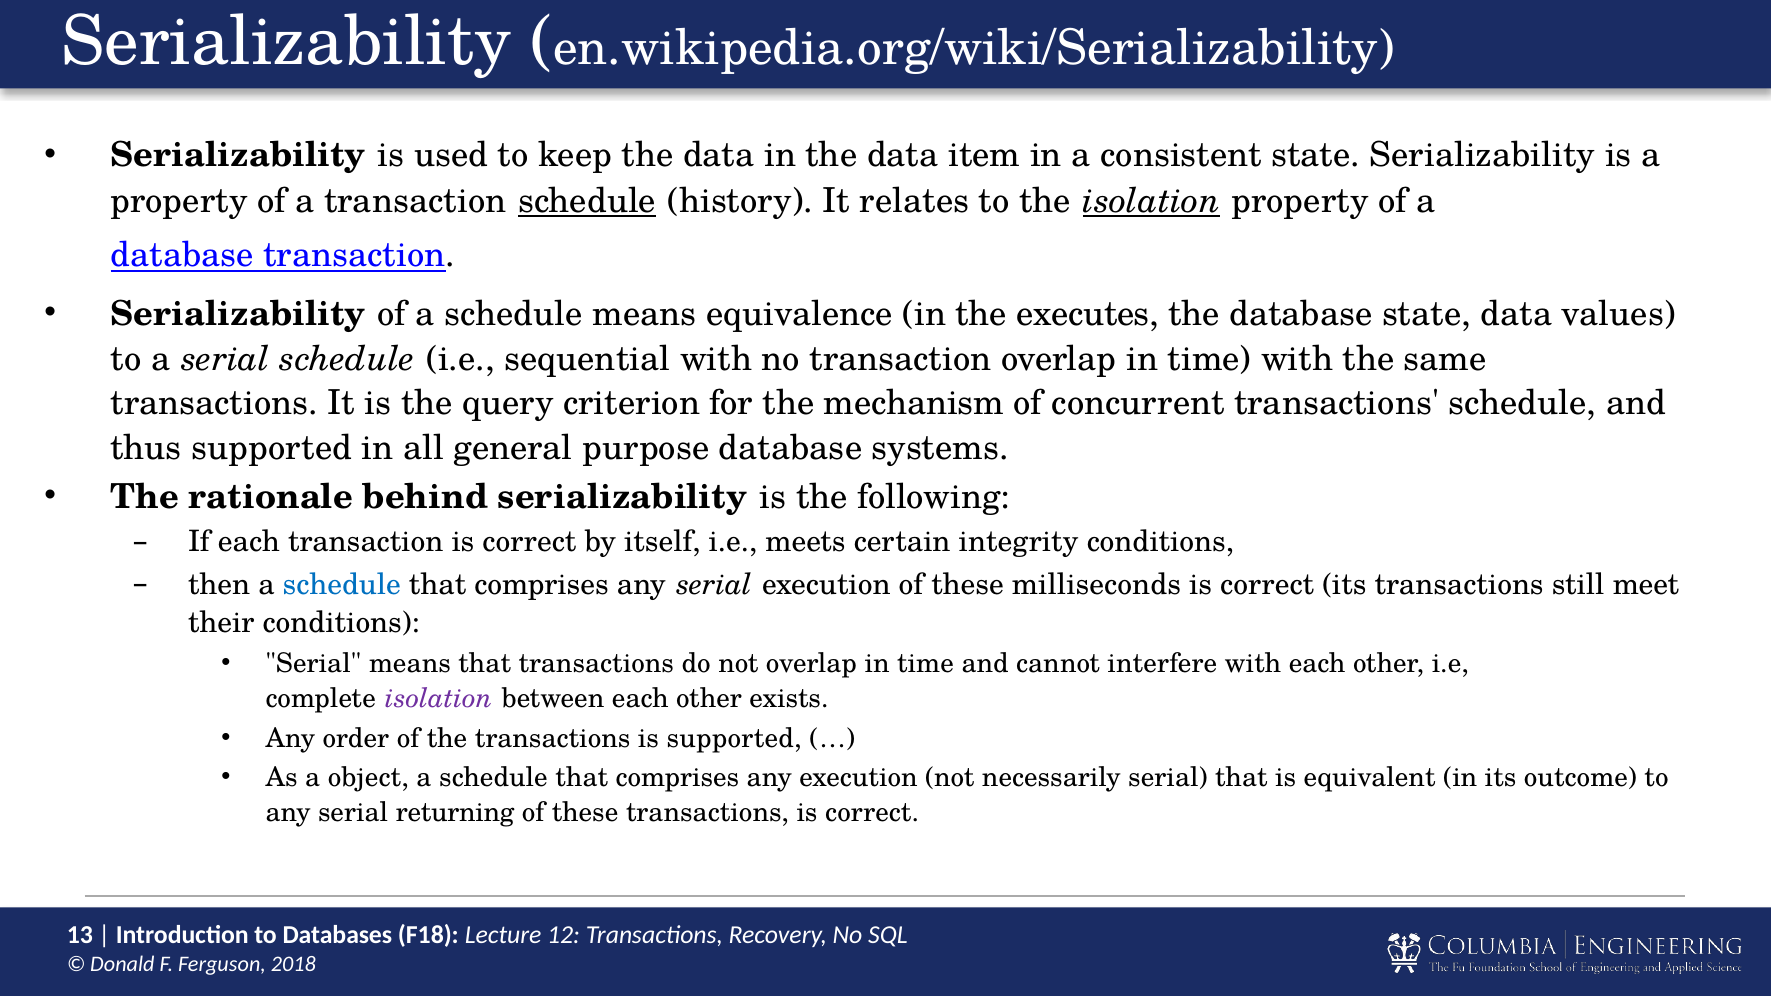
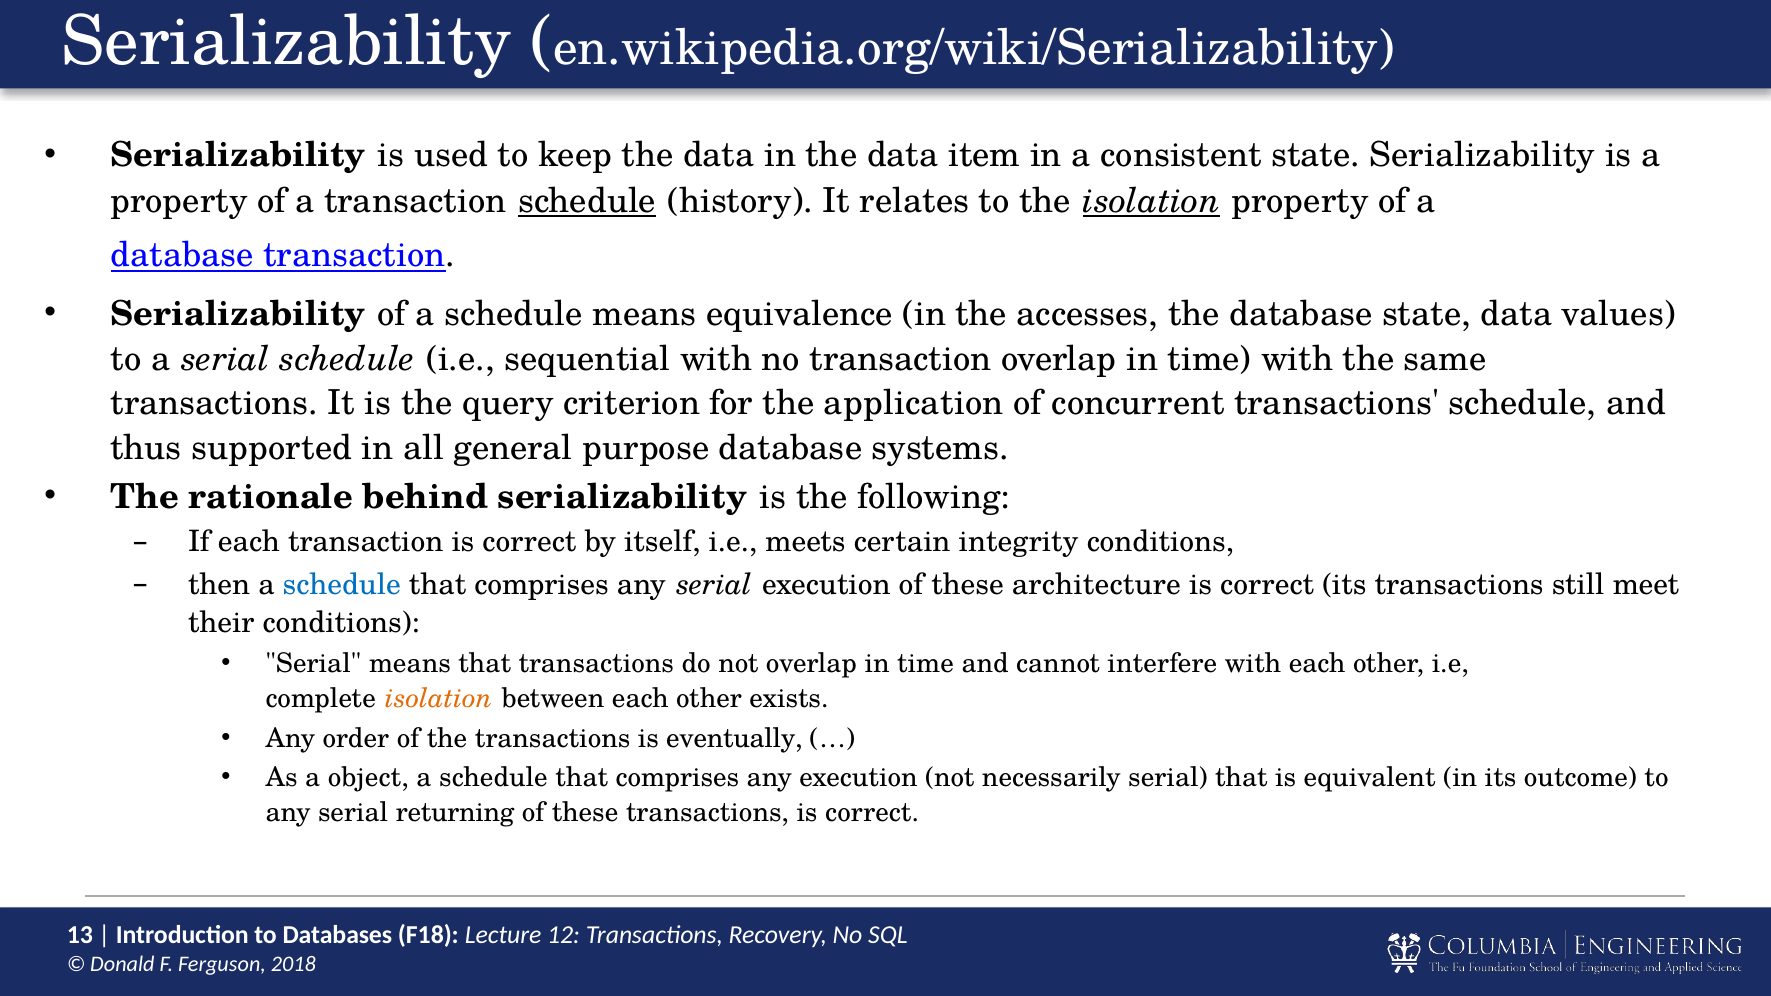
executes: executes -> accesses
mechanism: mechanism -> application
milliseconds: milliseconds -> architecture
isolation at (439, 699) colour: purple -> orange
is supported: supported -> eventually
